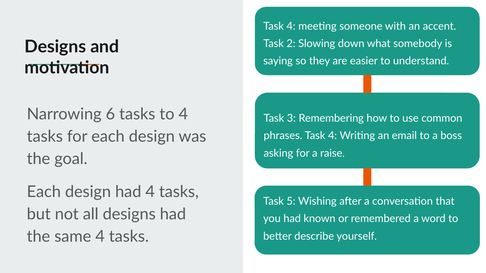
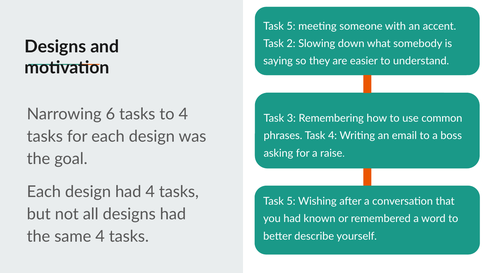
4 at (291, 26): 4 -> 5
